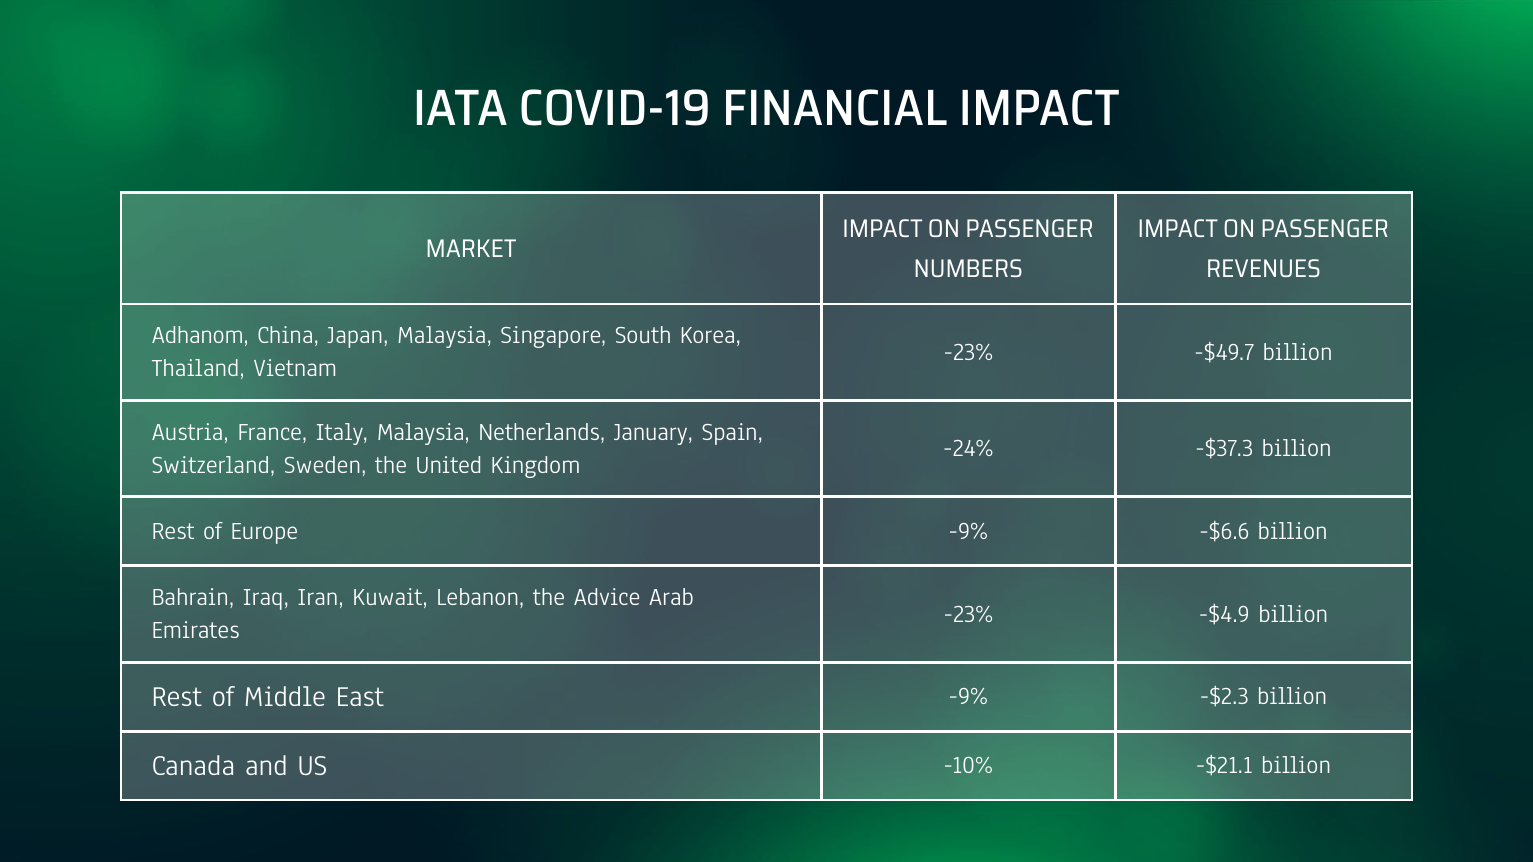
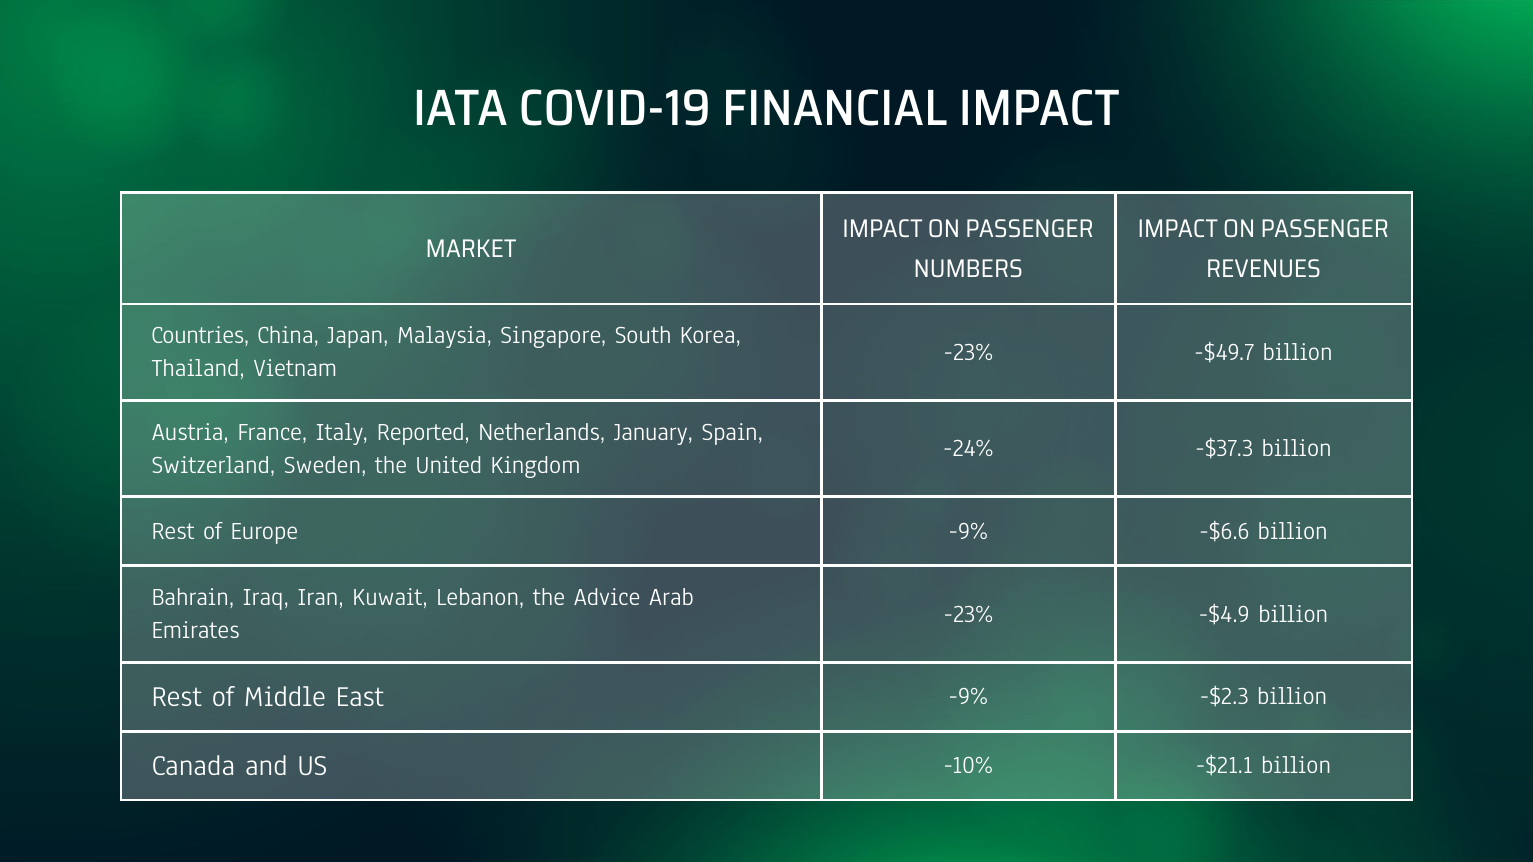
Adhanom: Adhanom -> Countries
Italy Malaysia: Malaysia -> Reported
